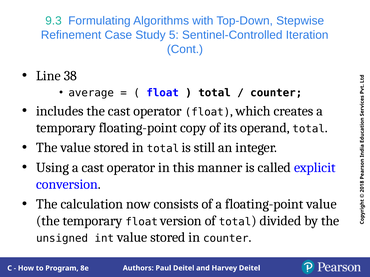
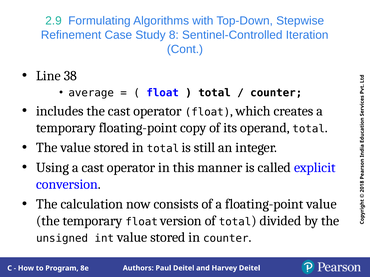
9.3: 9.3 -> 2.9
Study 5: 5 -> 8
